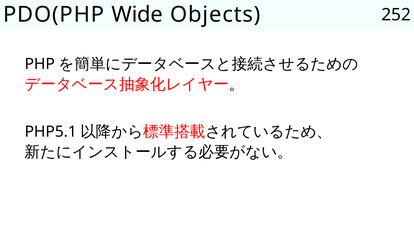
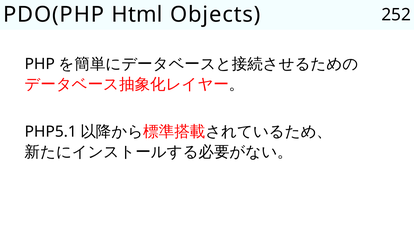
Wide: Wide -> Html
